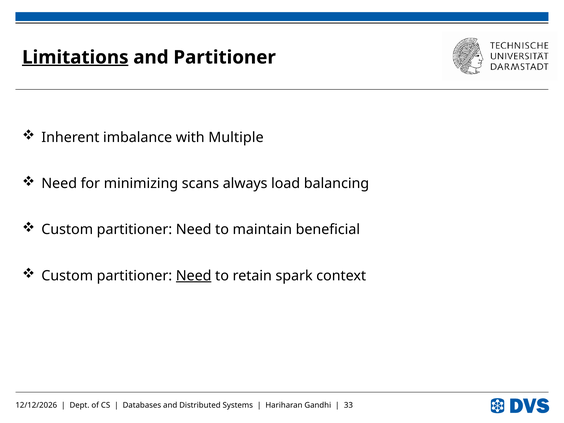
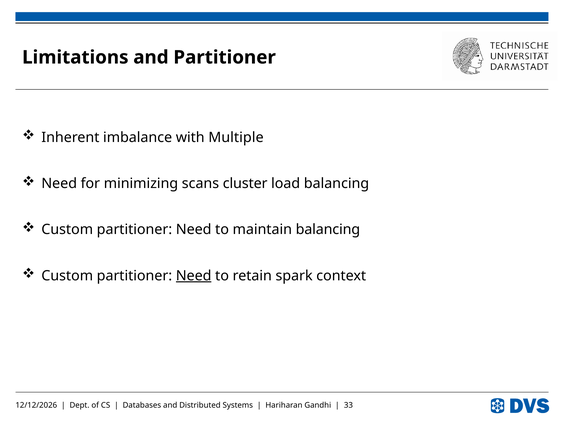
Limitations underline: present -> none
always: always -> cluster
maintain beneficial: beneficial -> balancing
